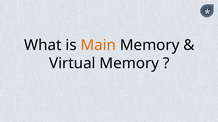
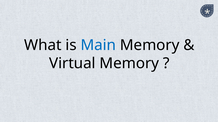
Main colour: orange -> blue
